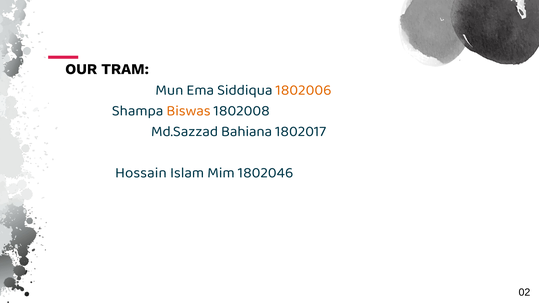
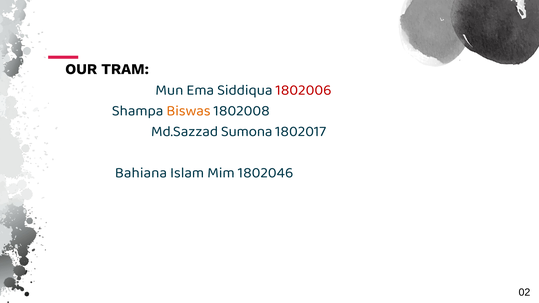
1802006 colour: orange -> red
Bahiana: Bahiana -> Sumona
Hossain: Hossain -> Bahiana
